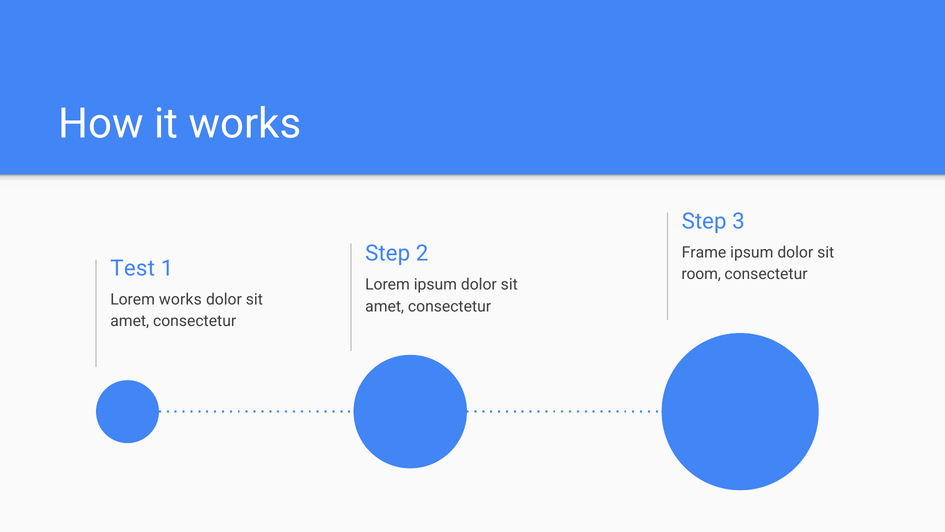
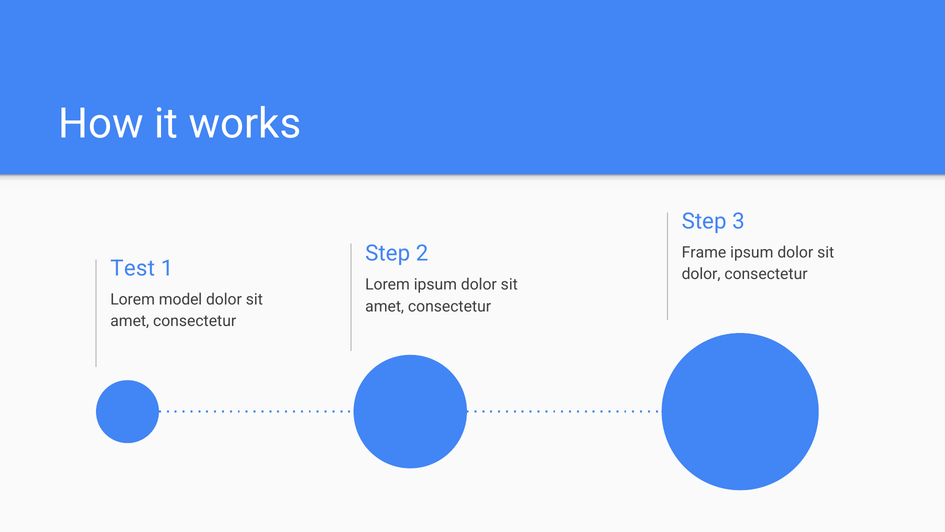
room at (701, 274): room -> dolor
Lorem works: works -> model
